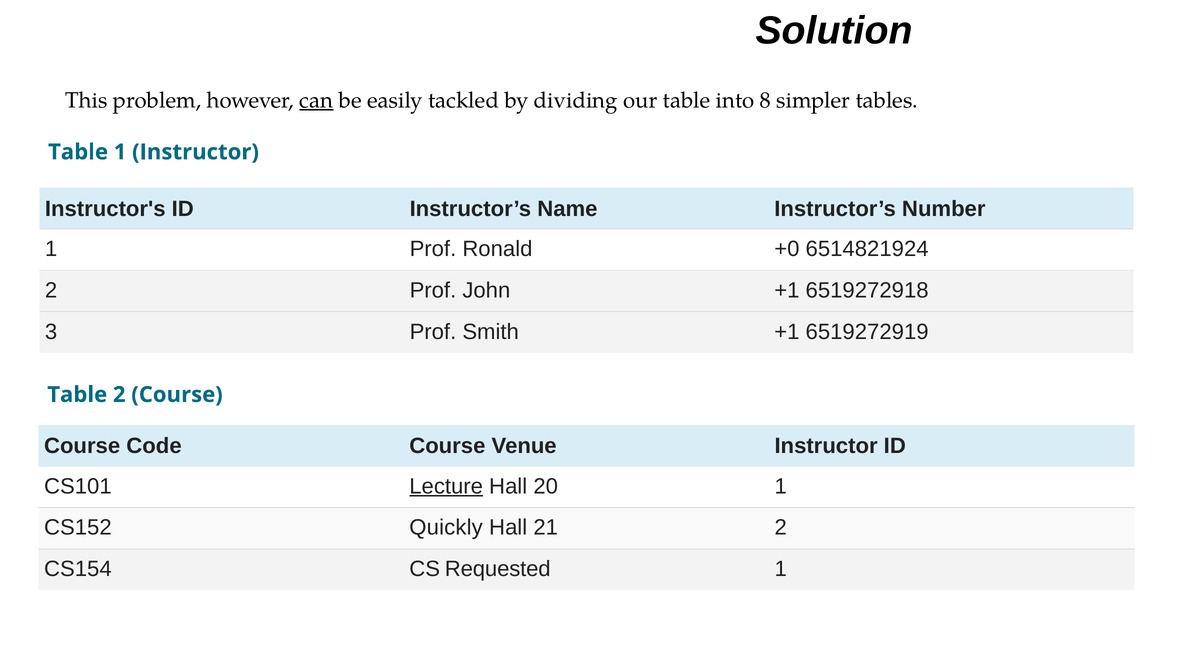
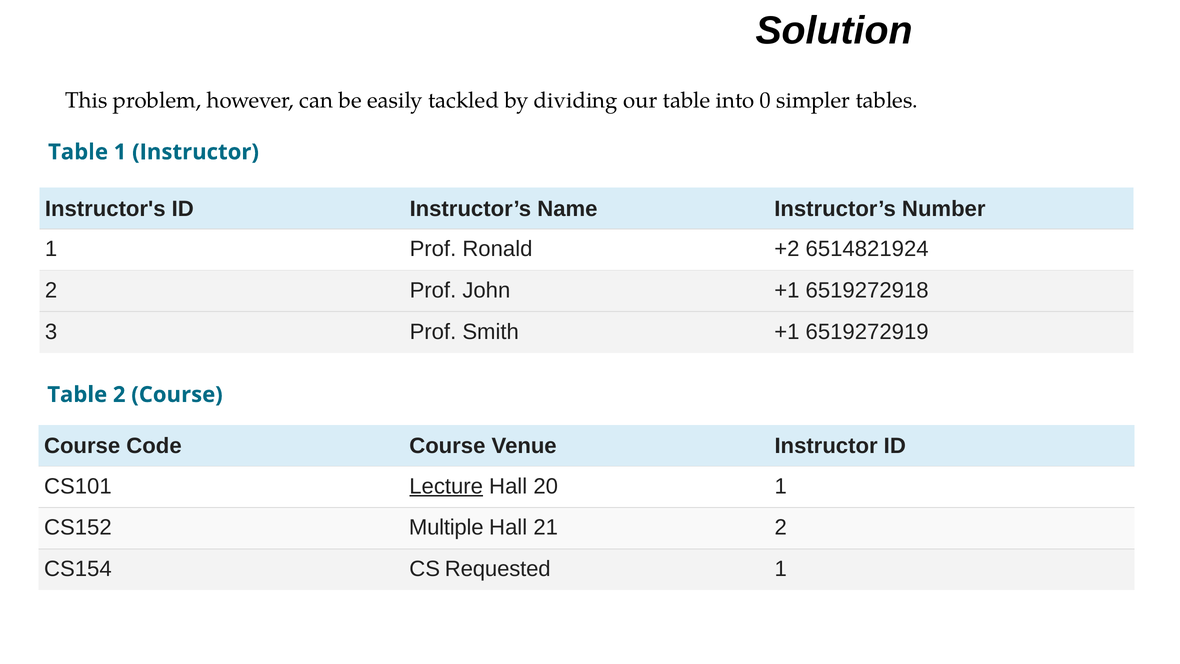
can underline: present -> none
8: 8 -> 0
+0: +0 -> +2
Quickly: Quickly -> Multiple
